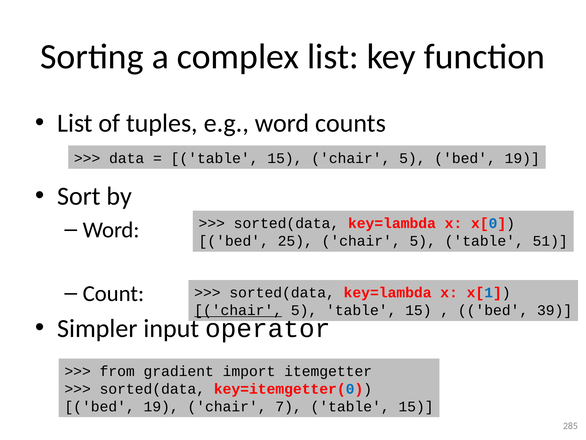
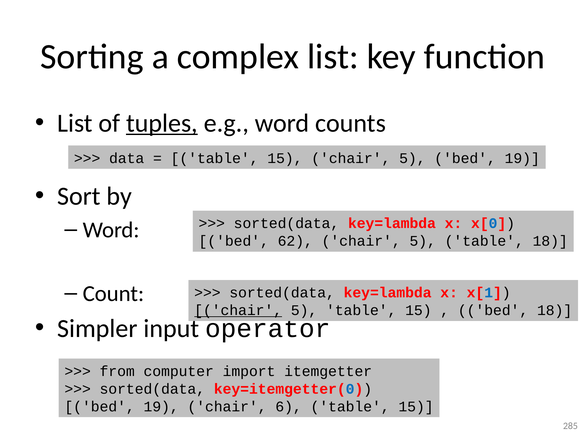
tuples underline: none -> present
25: 25 -> 62
table 51: 51 -> 18
bed 39: 39 -> 18
gradient: gradient -> computer
7: 7 -> 6
